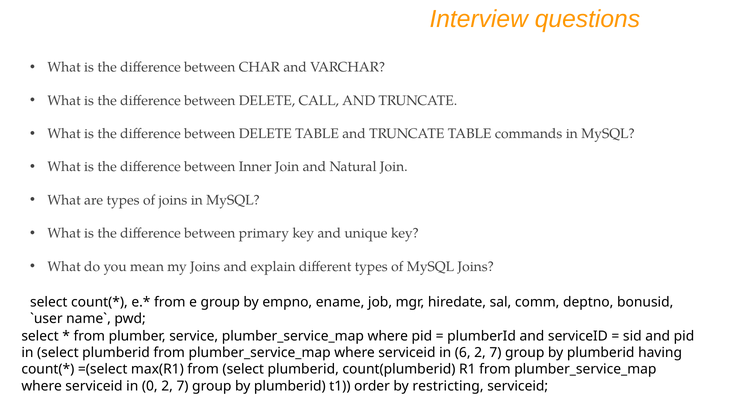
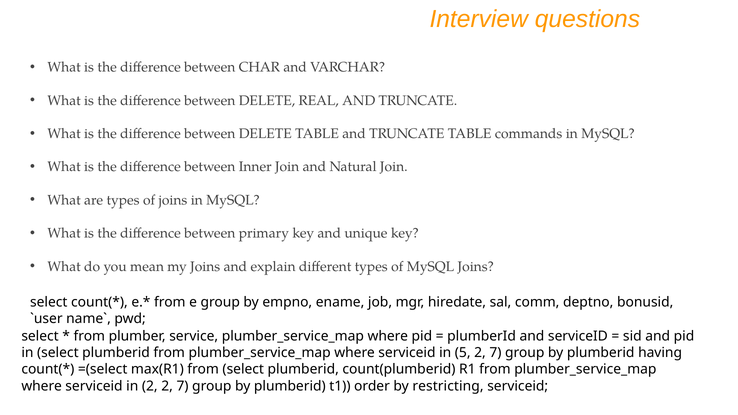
CALL: CALL -> REAL
6: 6 -> 5
in 0: 0 -> 2
